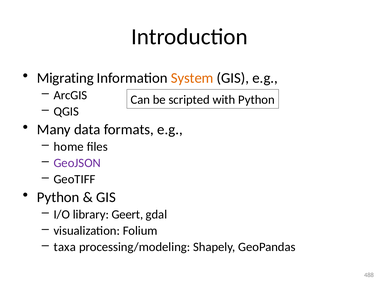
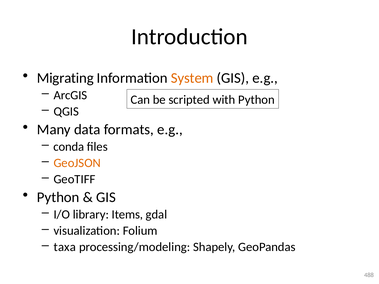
home: home -> conda
GeoJSON colour: purple -> orange
Geert: Geert -> Items
